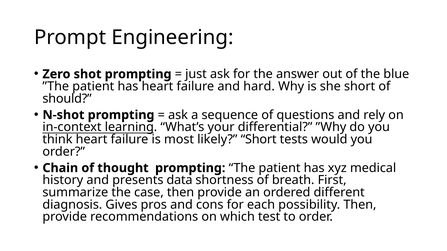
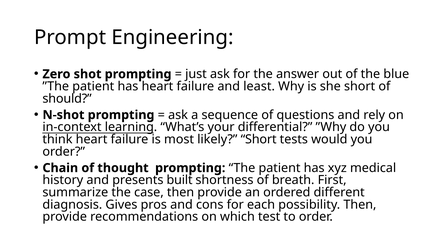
hard: hard -> least
data: data -> built
